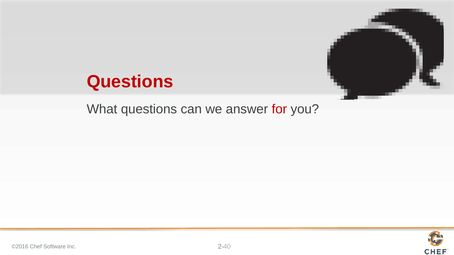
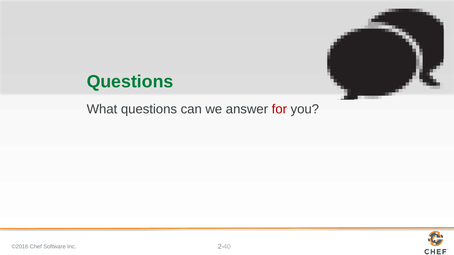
Questions at (130, 82) colour: red -> green
